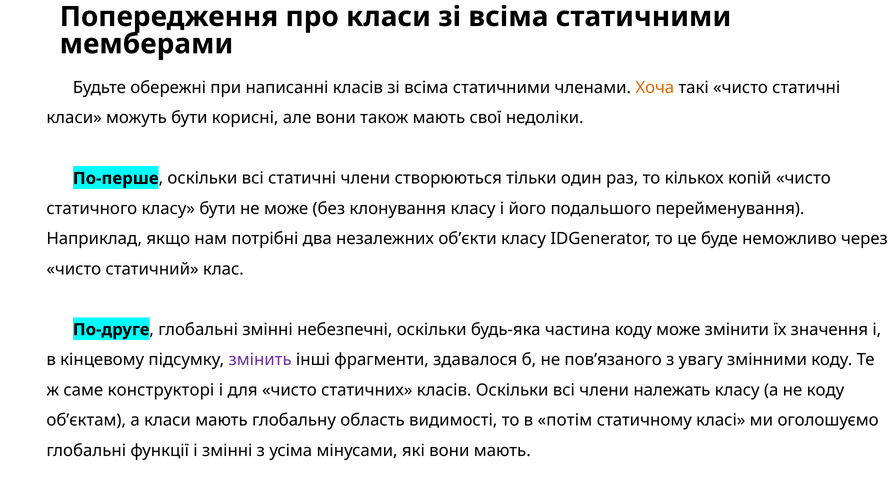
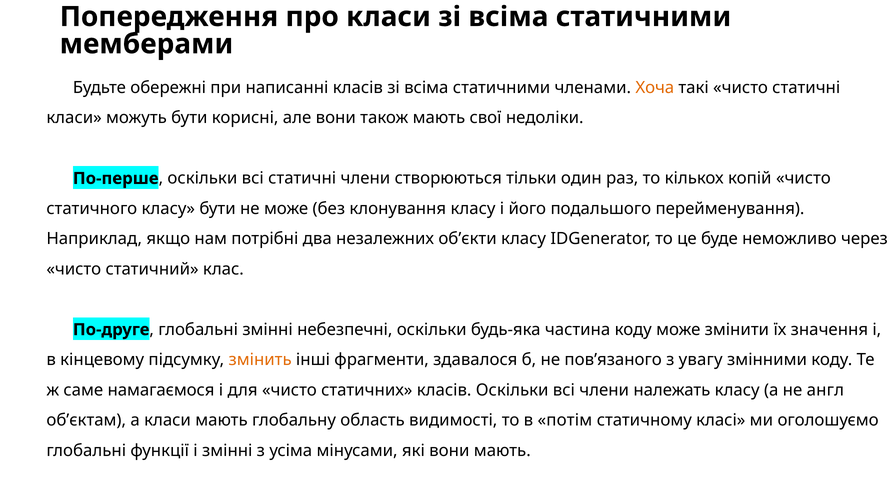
змінить colour: purple -> orange
конструкторі: конструкторі -> намагаємося
не коду: коду -> англ
